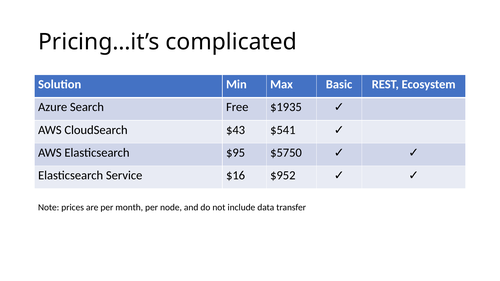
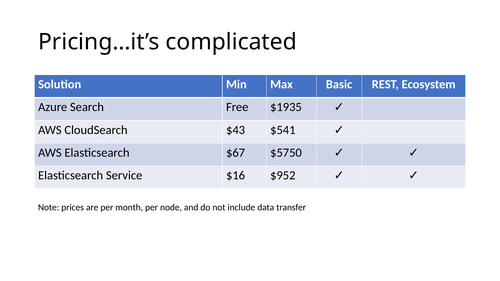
$95: $95 -> $67
